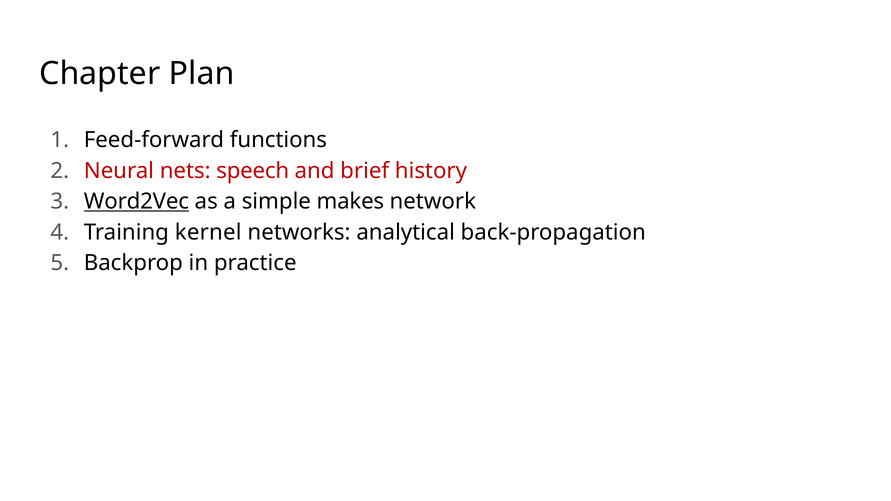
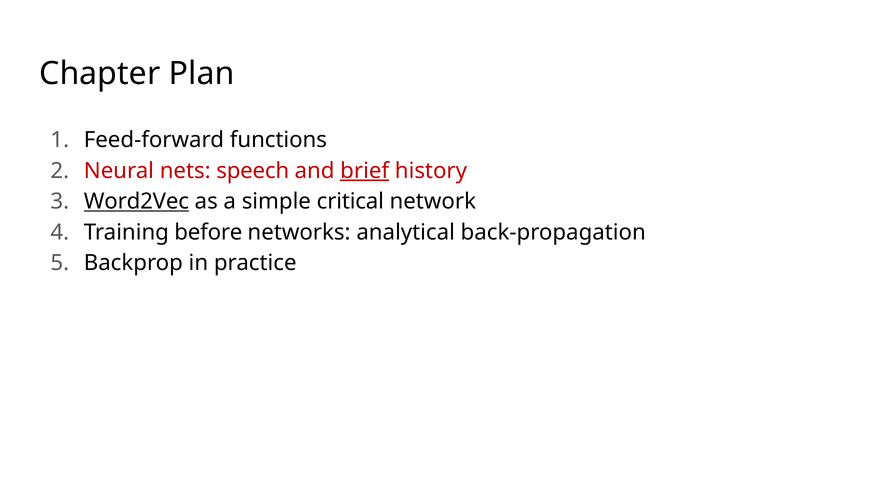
brief underline: none -> present
makes: makes -> critical
kernel: kernel -> before
